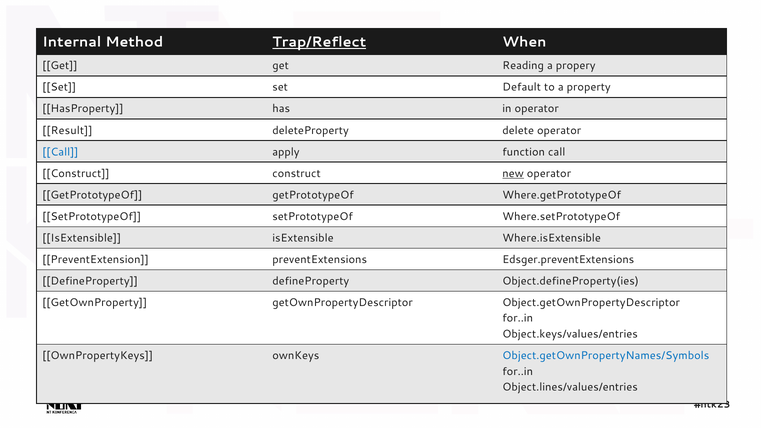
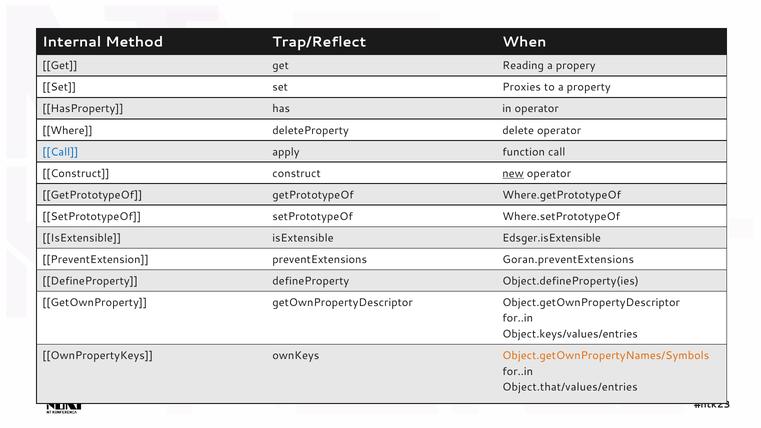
Trap/Reflect underline: present -> none
Default: Default -> Proxies
Result: Result -> Where
Where.isExtensible: Where.isExtensible -> Edsger.isExtensible
Edsger.preventExtensions: Edsger.preventExtensions -> Goran.preventExtensions
Object.getOwnPropertyNames/Symbols colour: blue -> orange
Object.lines/values/entries: Object.lines/values/entries -> Object.that/values/entries
